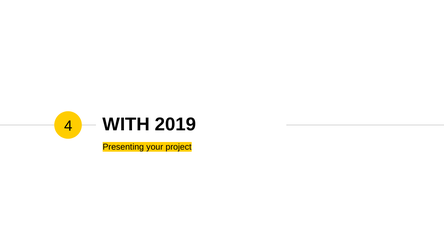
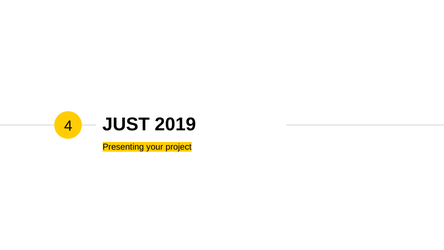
WITH: WITH -> JUST
